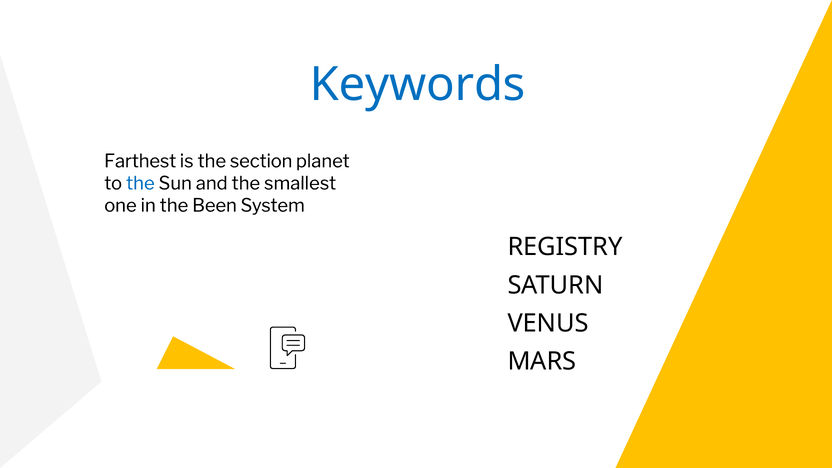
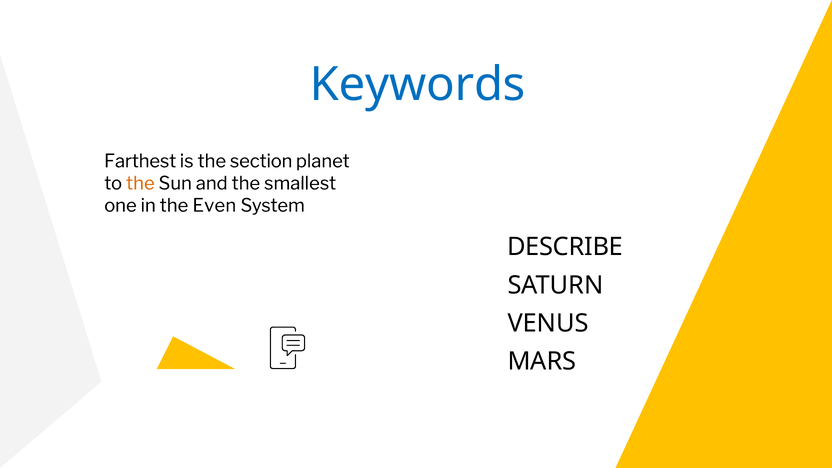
the at (140, 183) colour: blue -> orange
Been: Been -> Even
REGISTRY: REGISTRY -> DESCRIBE
